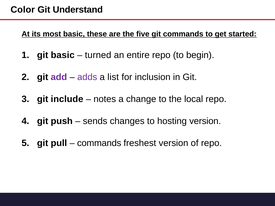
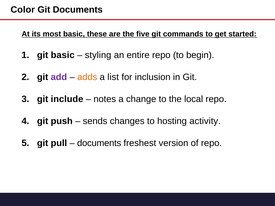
Git Understand: Understand -> Documents
turned: turned -> styling
adds colour: purple -> orange
hosting version: version -> activity
commands at (99, 143): commands -> documents
